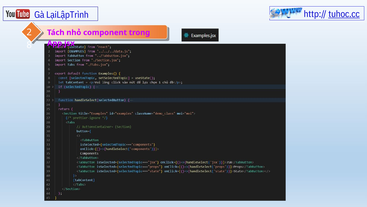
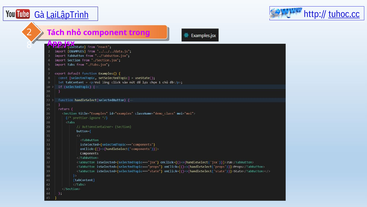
LạiLậpTrình underline: none -> present
